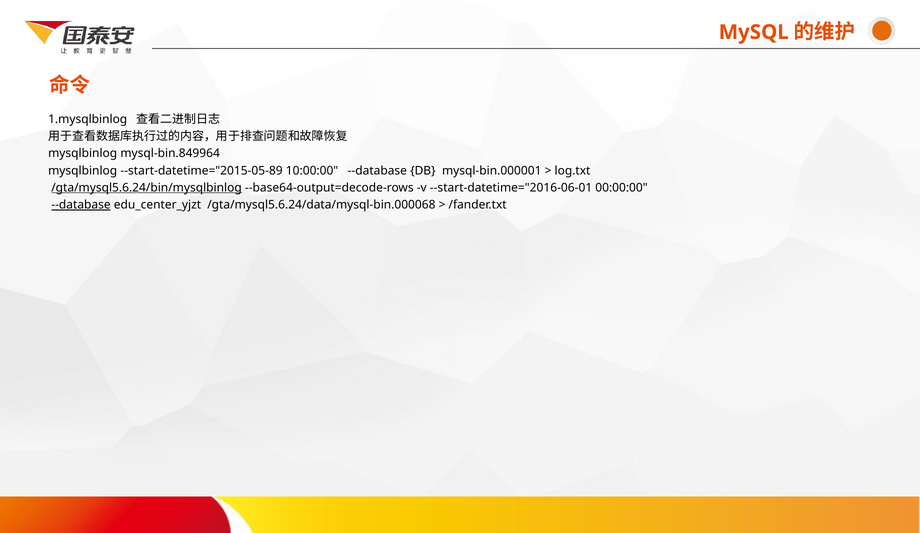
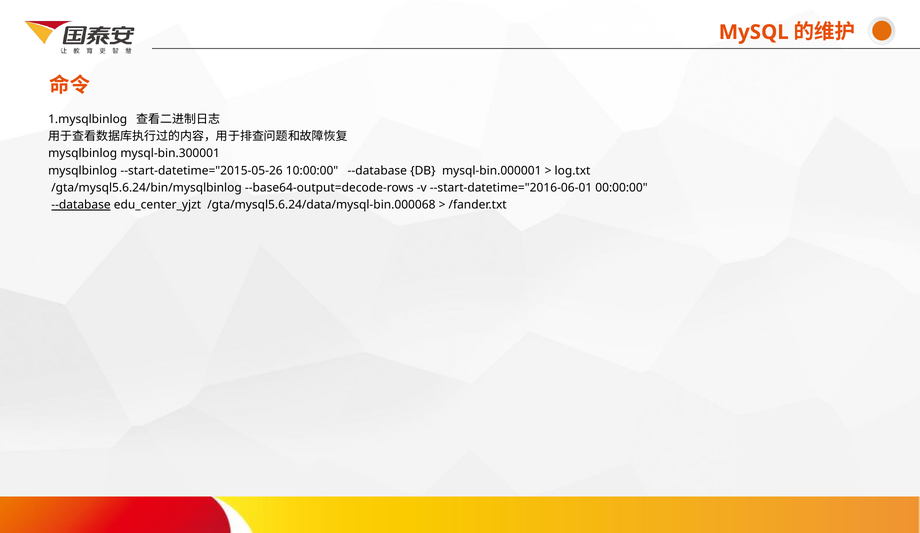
mysql-bin.849964: mysql-bin.849964 -> mysql-bin.300001
--start-datetime="2015-05-89: --start-datetime="2015-05-89 -> --start-datetime="2015-05-26
/gta/mysql5.6.24/bin/mysqlbinlog underline: present -> none
